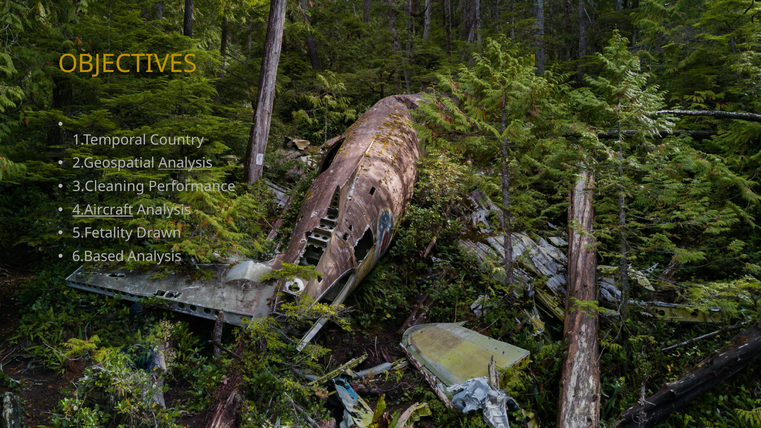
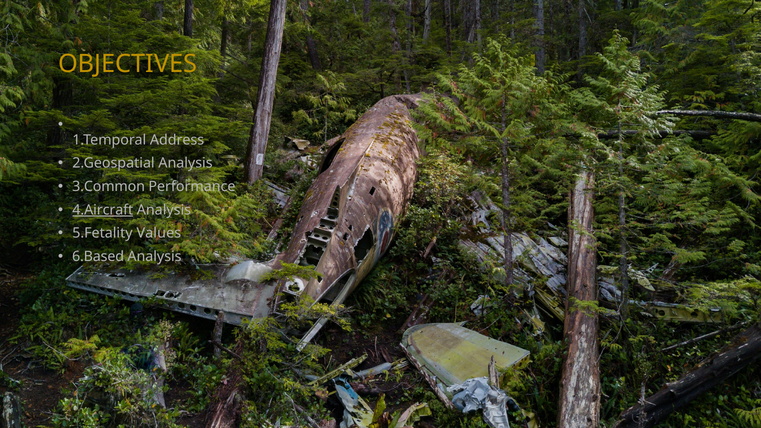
Country: Country -> Address
Analysis at (185, 163) underline: present -> none
3.Cleaning: 3.Cleaning -> 3.Common
Drawn: Drawn -> Values
